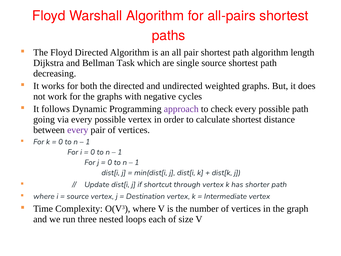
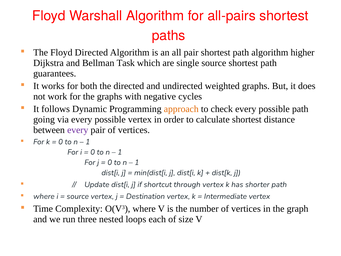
length: length -> higher
decreasing: decreasing -> guarantees
approach colour: purple -> orange
